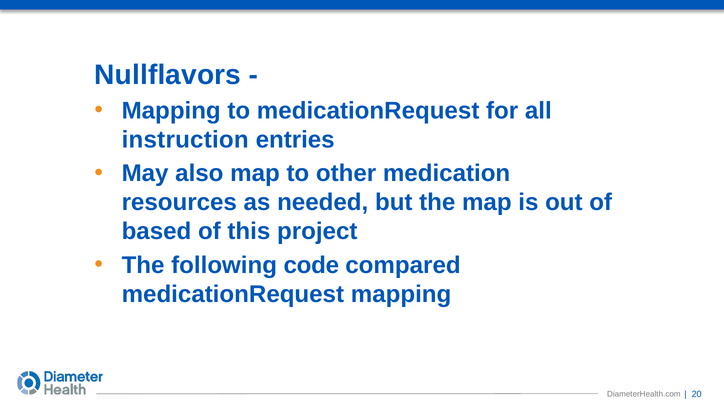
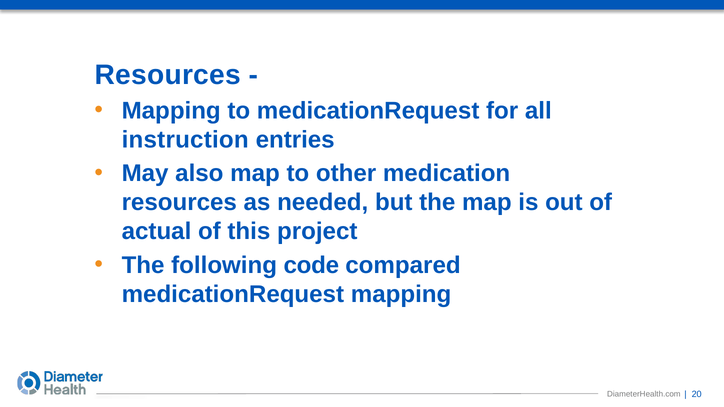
Nullflavors at (168, 75): Nullflavors -> Resources
based: based -> actual
